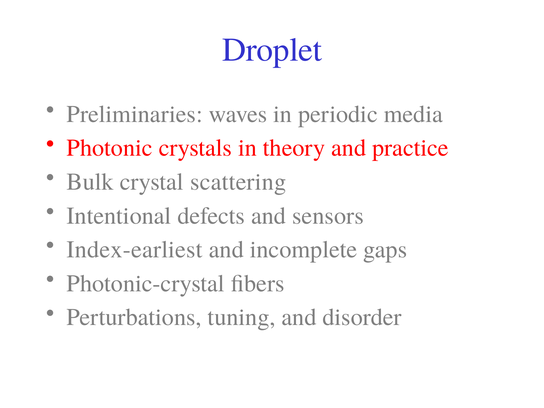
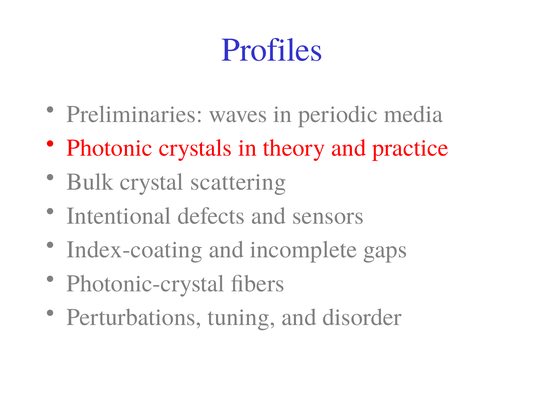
Droplet: Droplet -> Profiles
Index-earliest: Index-earliest -> Index-coating
